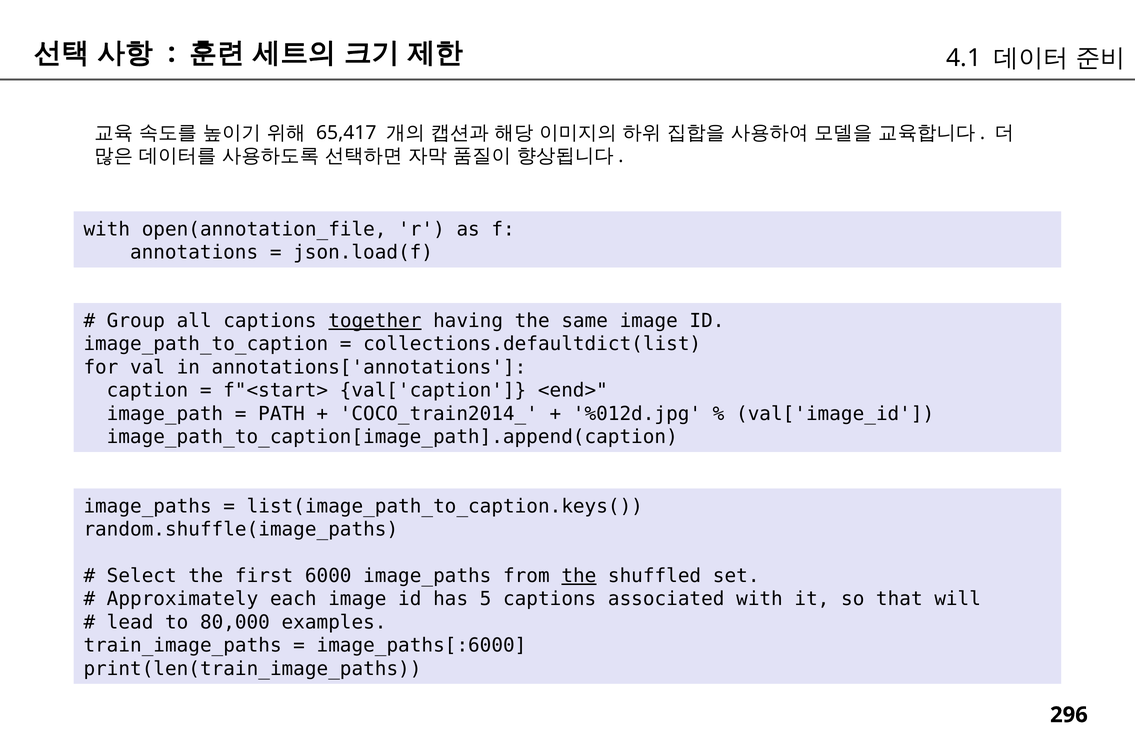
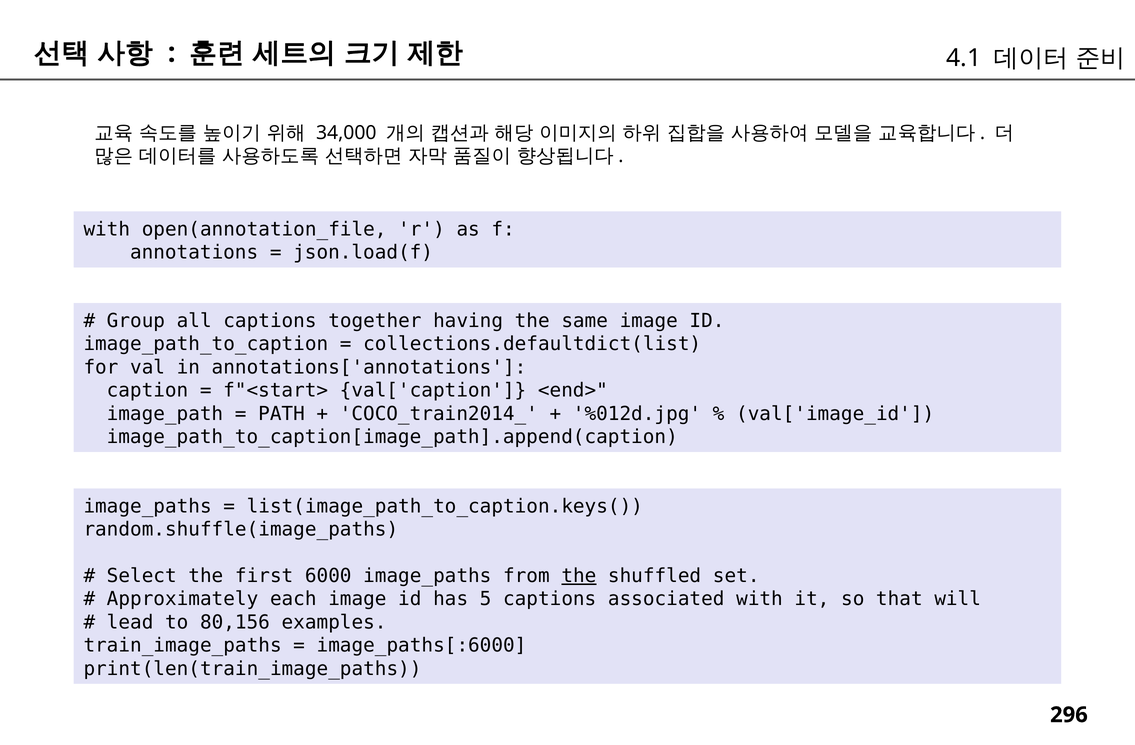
65,417: 65,417 -> 34,000
together underline: present -> none
80,000: 80,000 -> 80,156
